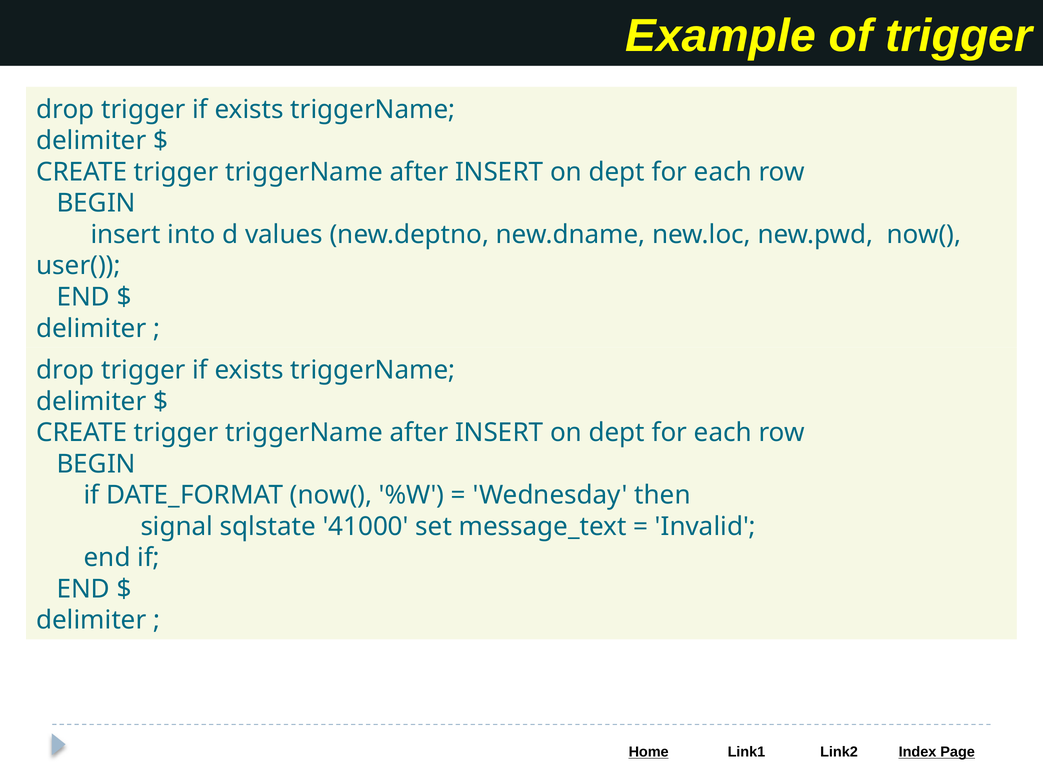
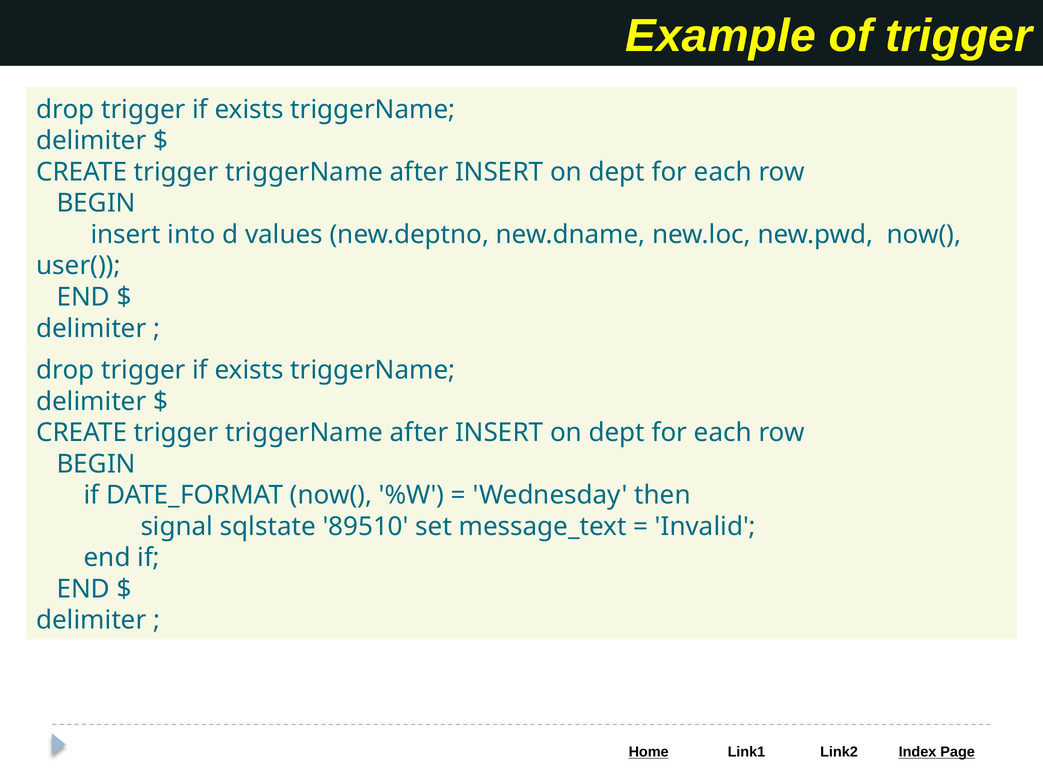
41000: 41000 -> 89510
